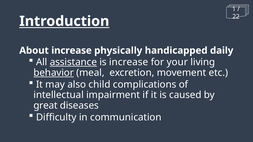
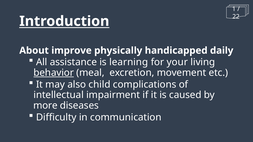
About increase: increase -> improve
assistance underline: present -> none
is increase: increase -> learning
great: great -> more
